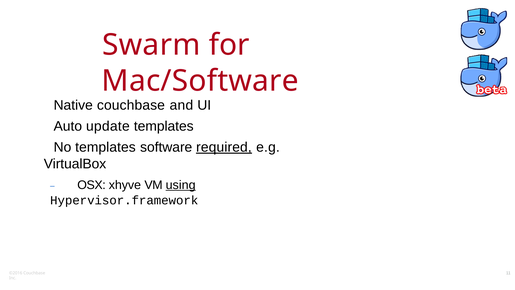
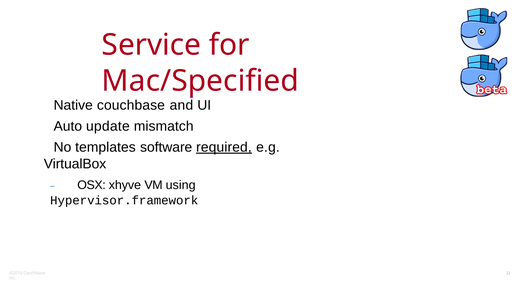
Swarm: Swarm -> Service
Mac/Software: Mac/Software -> Mac/Specified
update templates: templates -> mismatch
using underline: present -> none
